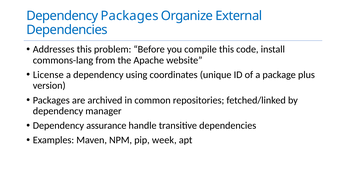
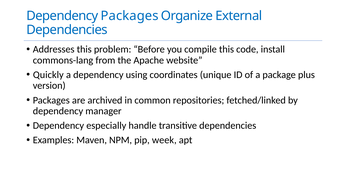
License: License -> Quickly
assurance: assurance -> especially
